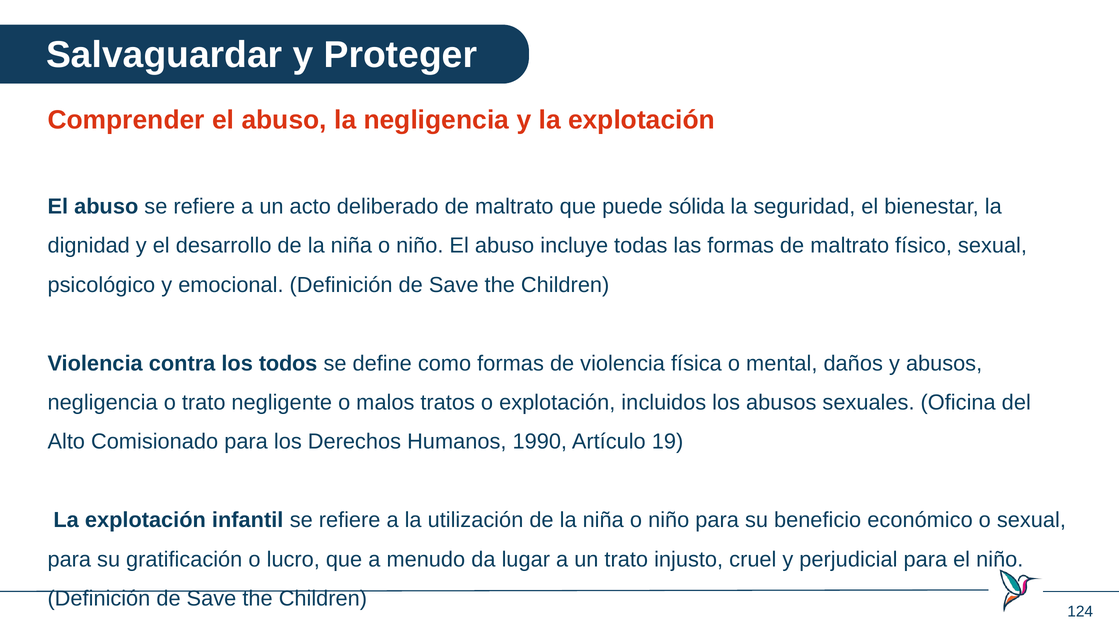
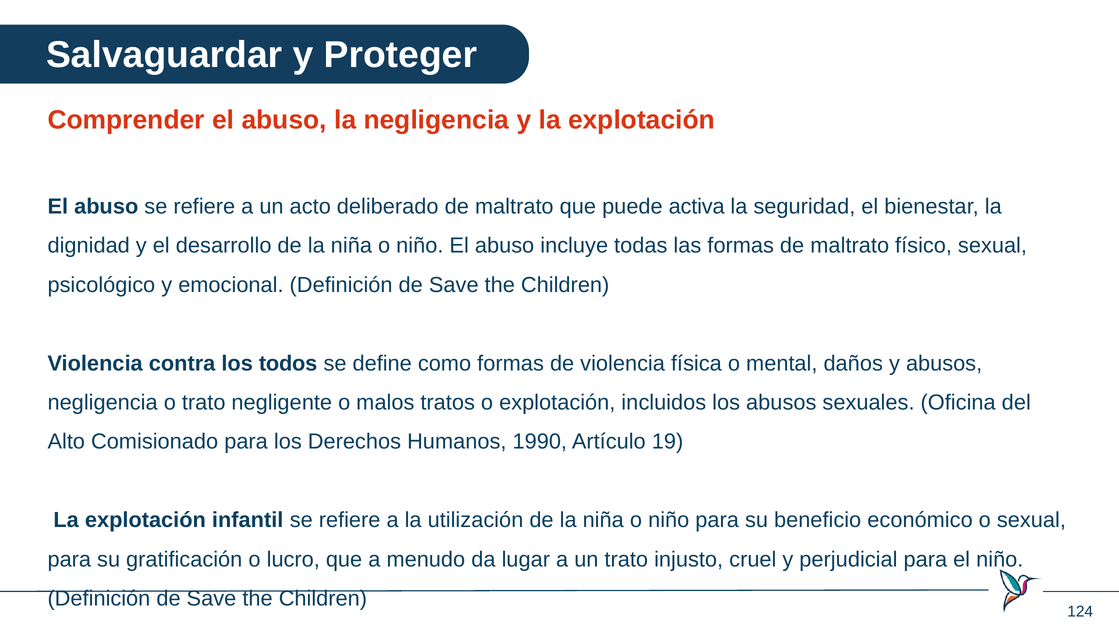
sólida: sólida -> activa
